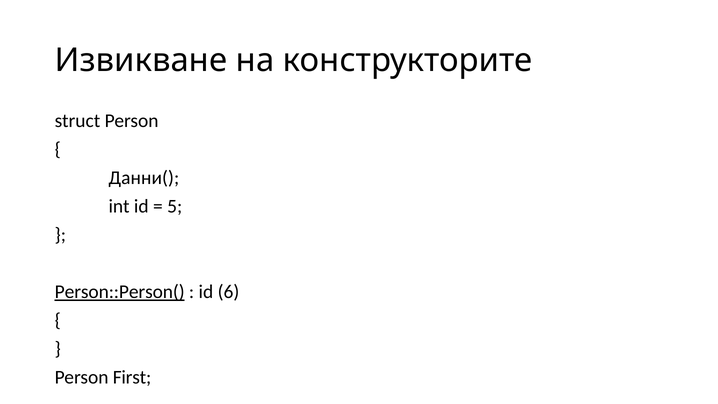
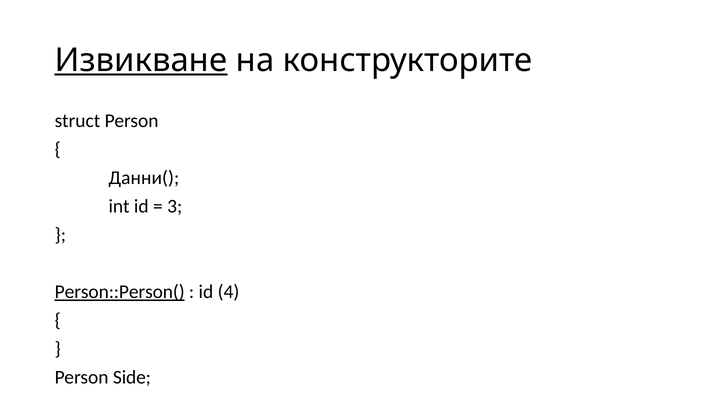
Извикване underline: none -> present
5: 5 -> 3
6: 6 -> 4
First: First -> Side
